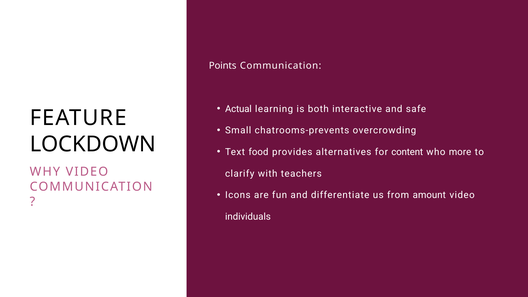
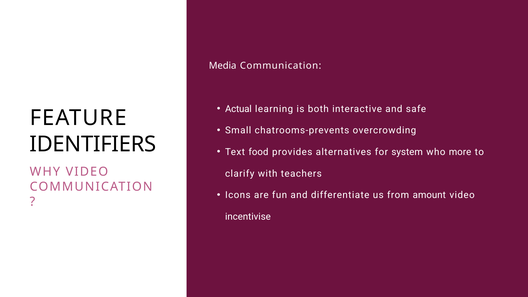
Points: Points -> Media
LOCKDOWN: LOCKDOWN -> IDENTIFIERS
content: content -> system
individuals: individuals -> incentivise
